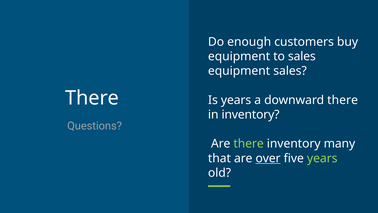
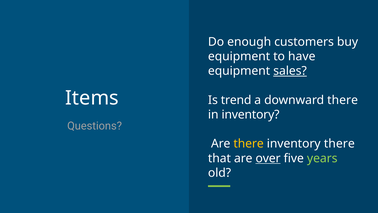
to sales: sales -> have
sales at (290, 71) underline: none -> present
There at (92, 98): There -> Items
Is years: years -> trend
there at (249, 143) colour: light green -> yellow
inventory many: many -> there
